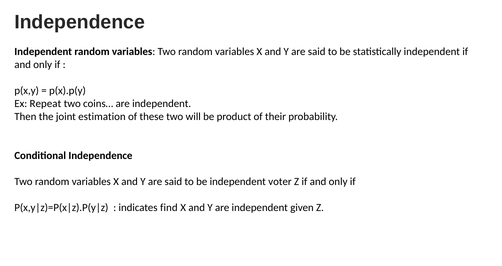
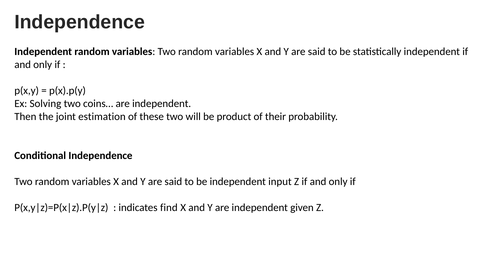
Repeat: Repeat -> Solving
voter: voter -> input
